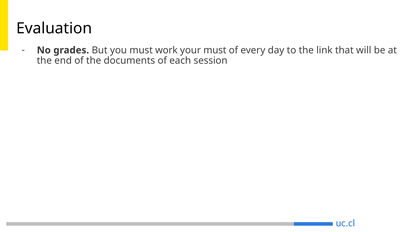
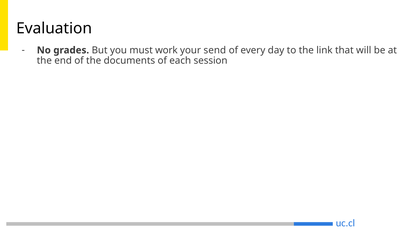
your must: must -> send
